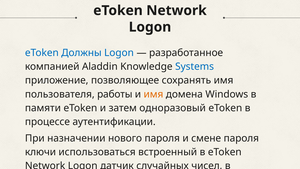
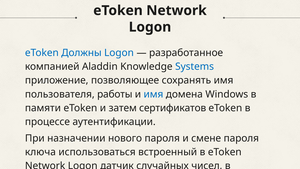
имя at (153, 94) colour: orange -> blue
одноразовый: одноразовый -> сертификатов
ключи: ключи -> ключа
